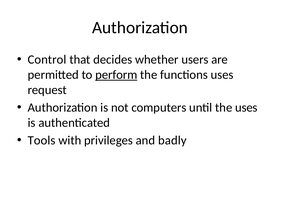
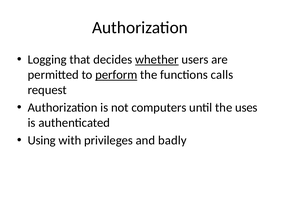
Control: Control -> Logging
whether underline: none -> present
functions uses: uses -> calls
Tools: Tools -> Using
